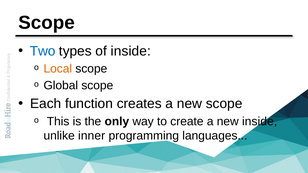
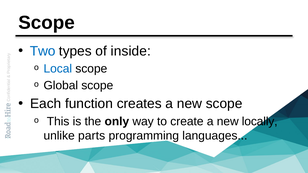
Local colour: orange -> blue
new inside: inside -> locally
inner: inner -> parts
